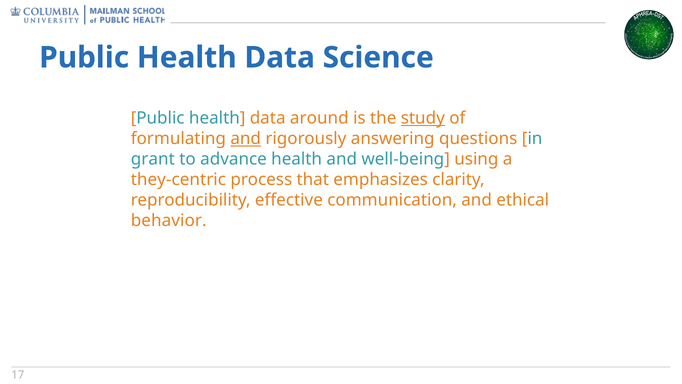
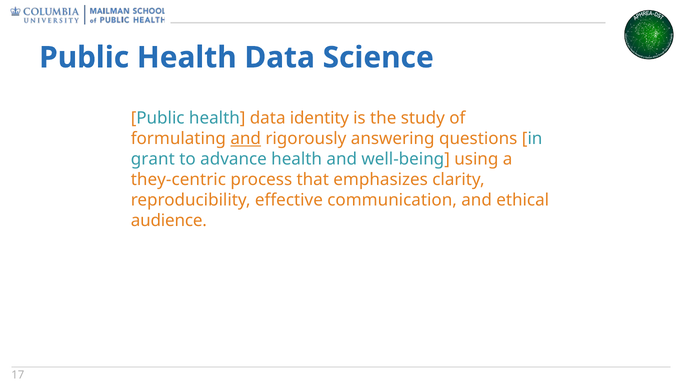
around: around -> identity
study underline: present -> none
behavior: behavior -> audience
